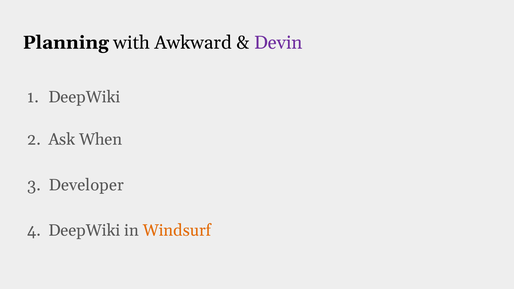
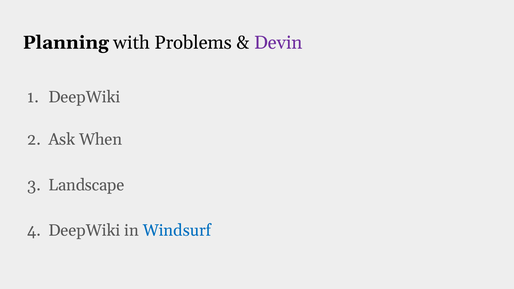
Awkward: Awkward -> Problems
Developer: Developer -> Landscape
Windsurf colour: orange -> blue
